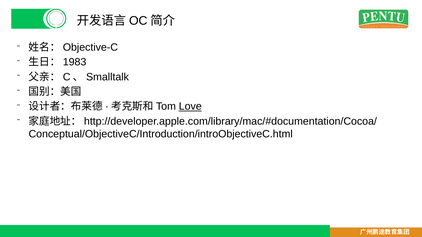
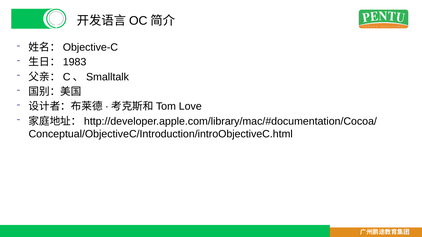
Love underline: present -> none
